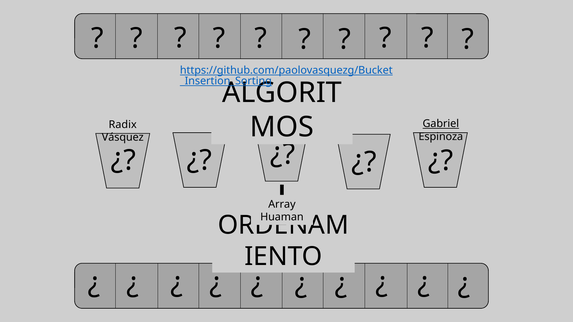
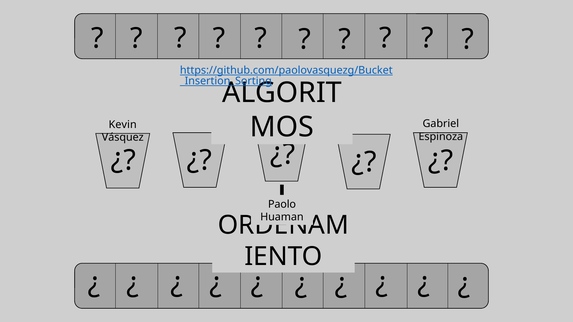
Gabriel underline: present -> none
Radix: Radix -> Kevin
Array: Array -> Paolo
